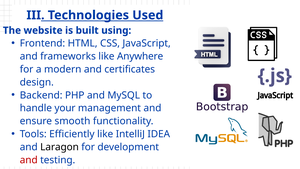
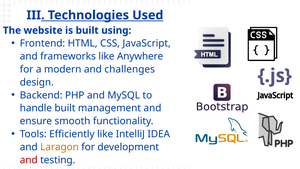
certificates: certificates -> challenges
handle your: your -> built
Laragon colour: black -> orange
